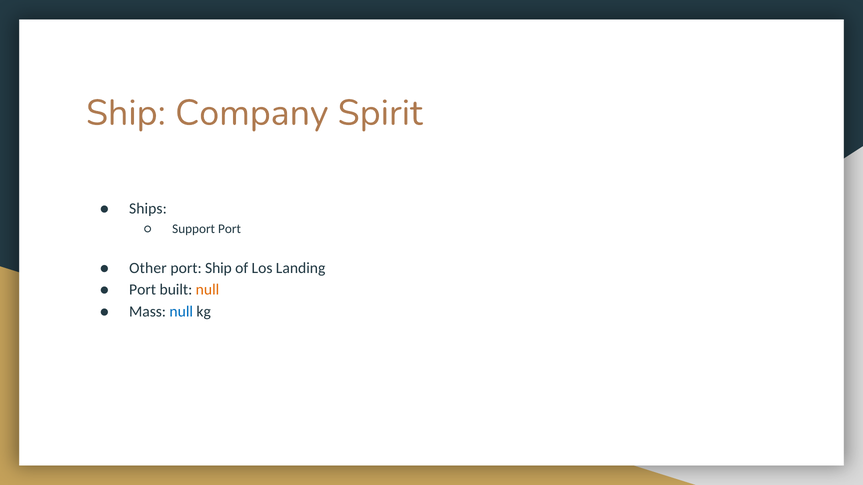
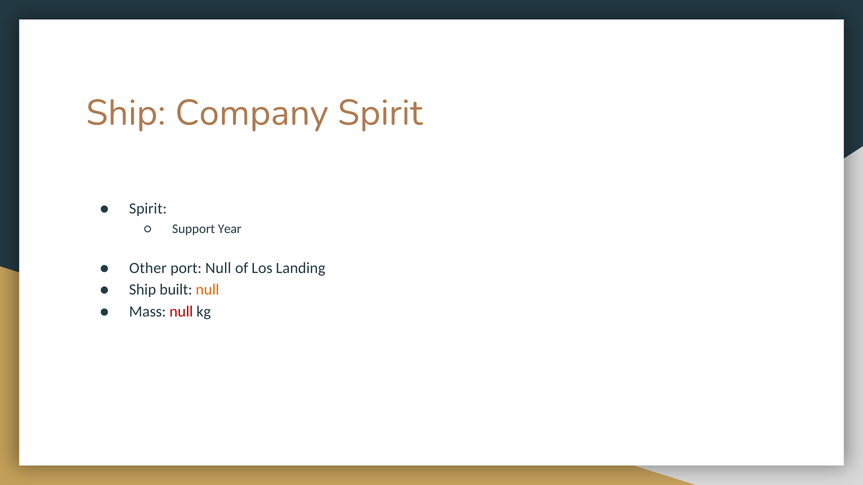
Ships at (148, 209): Ships -> Spirit
Support Port: Port -> Year
port Ship: Ship -> Null
Port at (143, 290): Port -> Ship
null at (181, 312) colour: blue -> red
